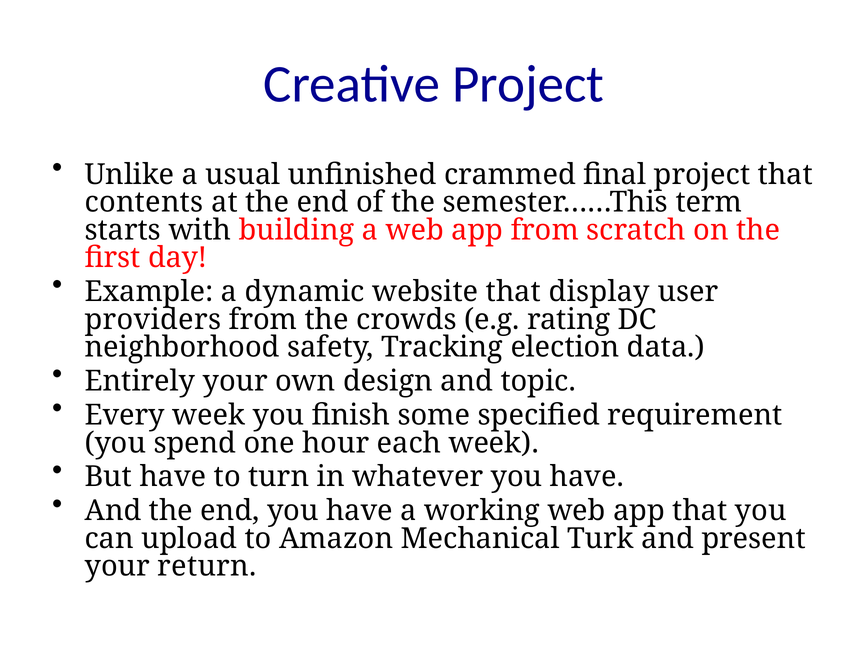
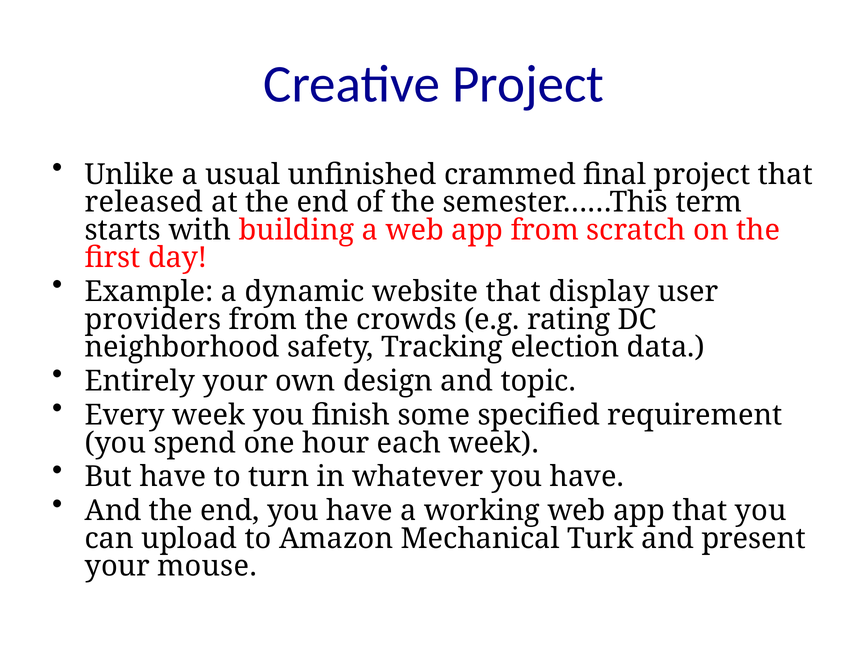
contents: contents -> released
return: return -> mouse
